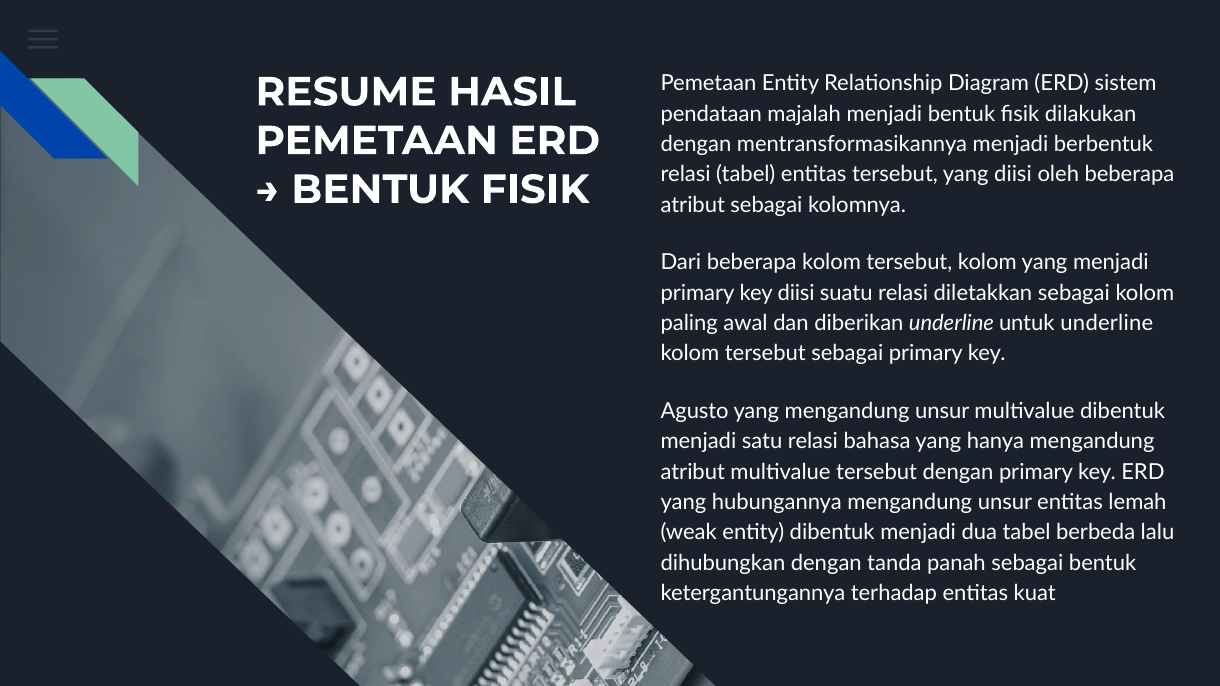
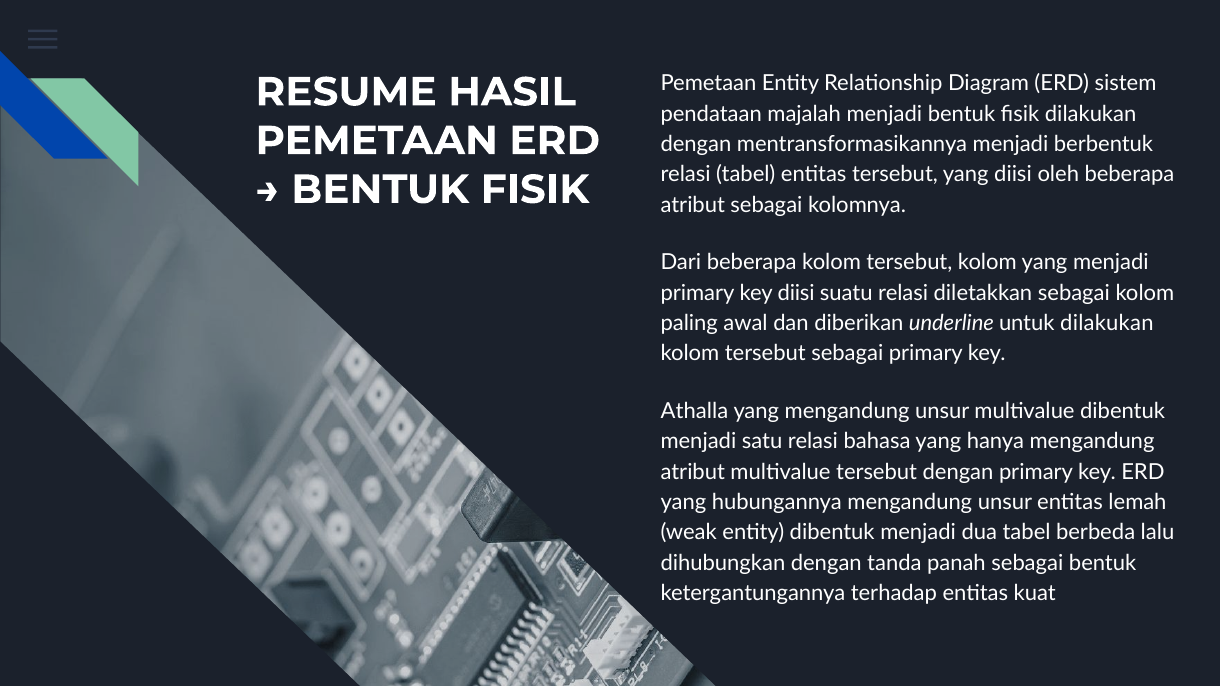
untuk underline: underline -> dilakukan
Agusto: Agusto -> Athalla
